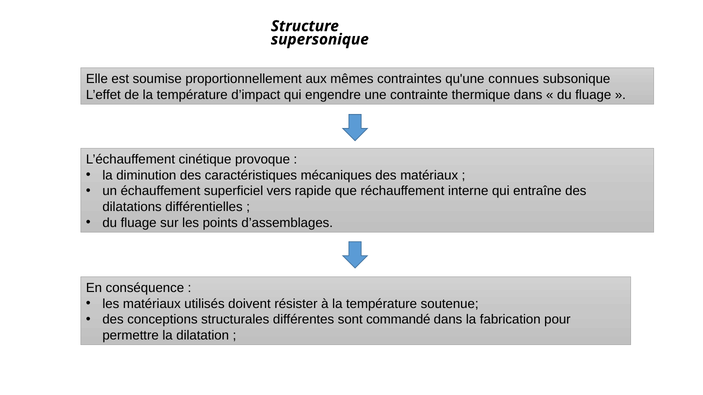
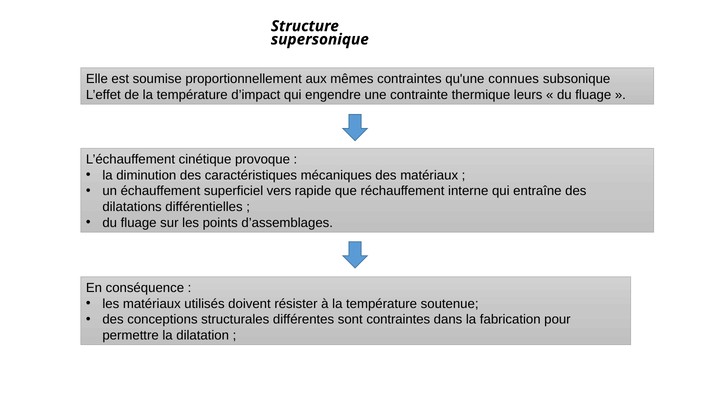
thermique dans: dans -> leurs
sont commandé: commandé -> contraintes
